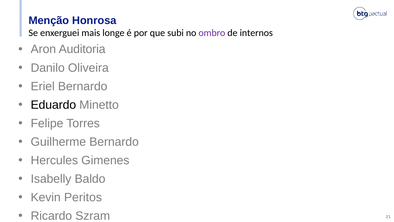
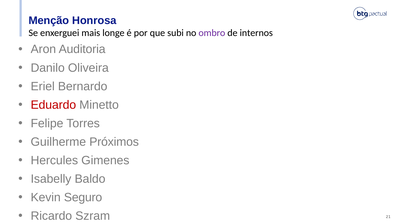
Eduardo colour: black -> red
Guilherme Bernardo: Bernardo -> Próximos
Peritos: Peritos -> Seguro
